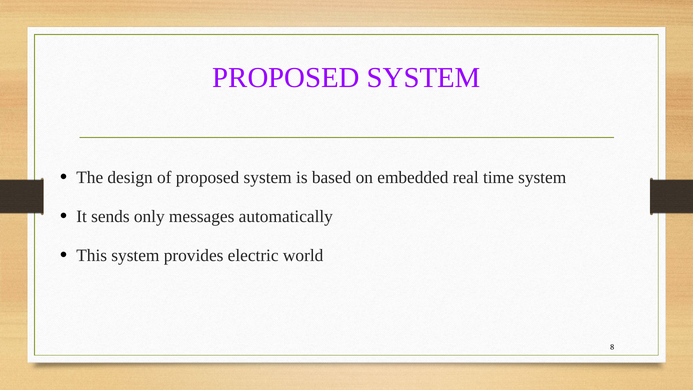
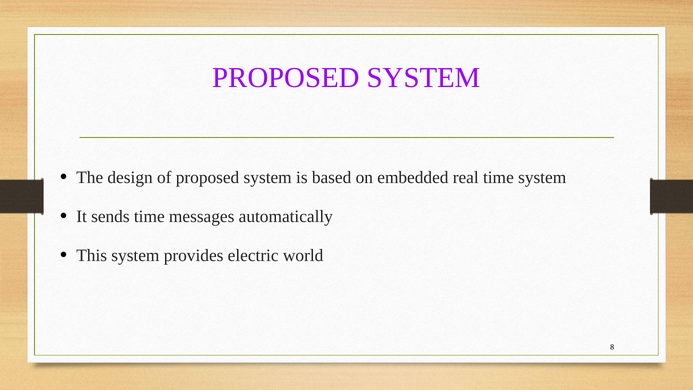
sends only: only -> time
